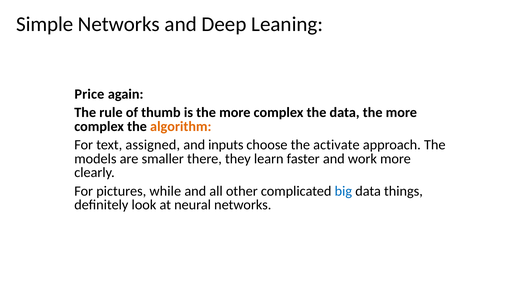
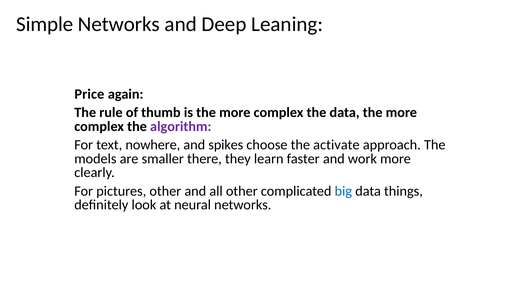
algorithm colour: orange -> purple
assigned: assigned -> nowhere
inputs: inputs -> spikes
pictures while: while -> other
